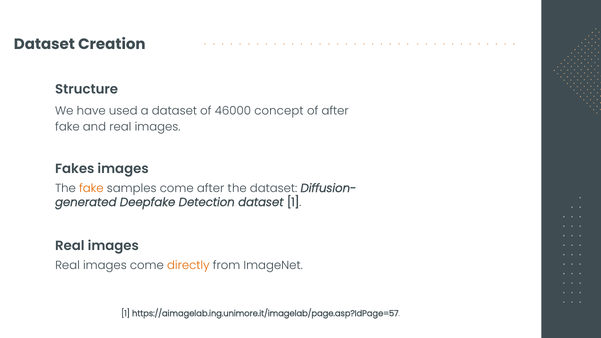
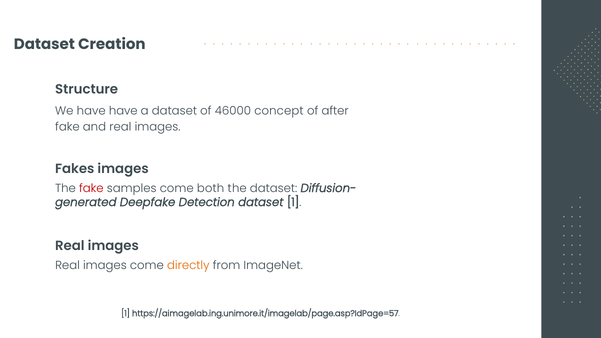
have used: used -> have
fake at (91, 188) colour: orange -> red
come after: after -> both
